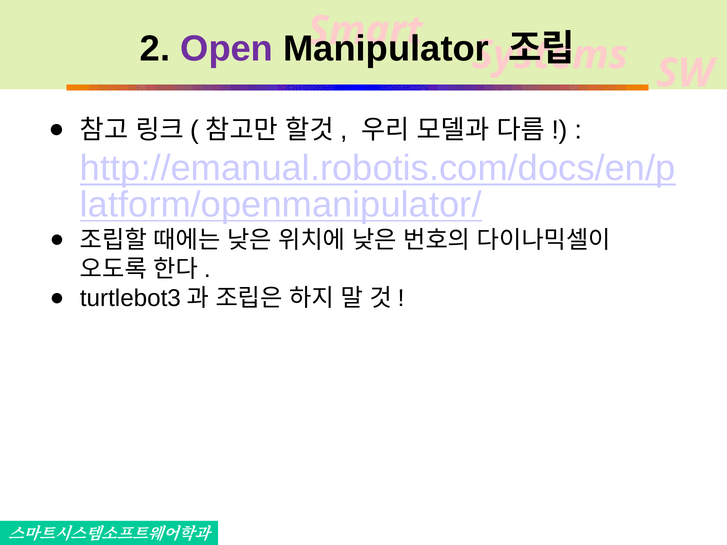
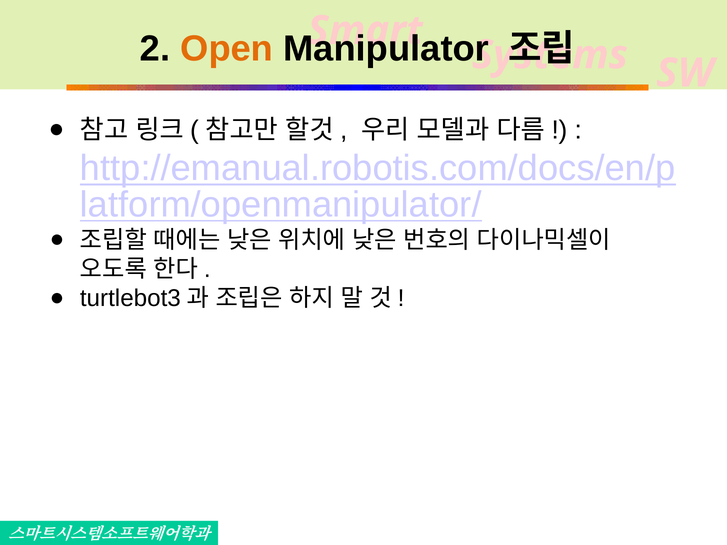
Open colour: purple -> orange
